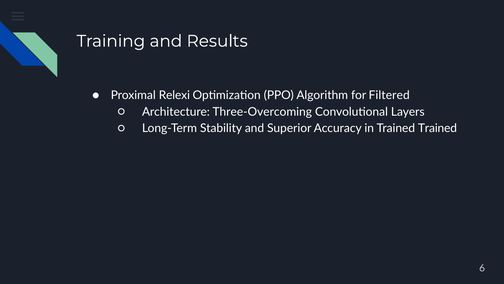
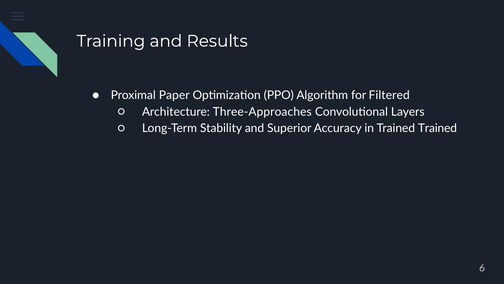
Relexi: Relexi -> Paper
Three-Overcoming: Three-Overcoming -> Three-Approaches
